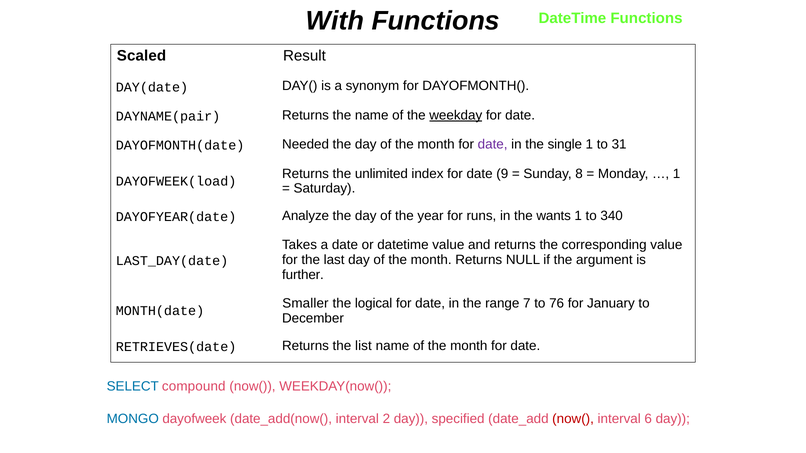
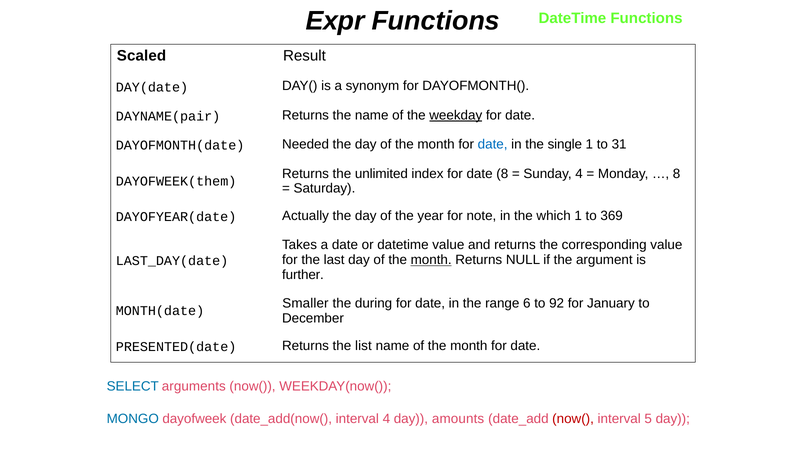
With: With -> Expr
date at (493, 145) colour: purple -> blue
date 9: 9 -> 8
Sunday 8: 8 -> 4
1 at (677, 174): 1 -> 8
DAYOFWEEK(load: DAYOFWEEK(load -> DAYOFWEEK(them
Analyze: Analyze -> Actually
runs: runs -> note
wants: wants -> which
340: 340 -> 369
month at (431, 260) underline: none -> present
logical: logical -> during
7: 7 -> 6
76: 76 -> 92
RETRIEVES(date: RETRIEVES(date -> PRESENTED(date
compound: compound -> arguments
interval 2: 2 -> 4
specified: specified -> amounts
6: 6 -> 5
